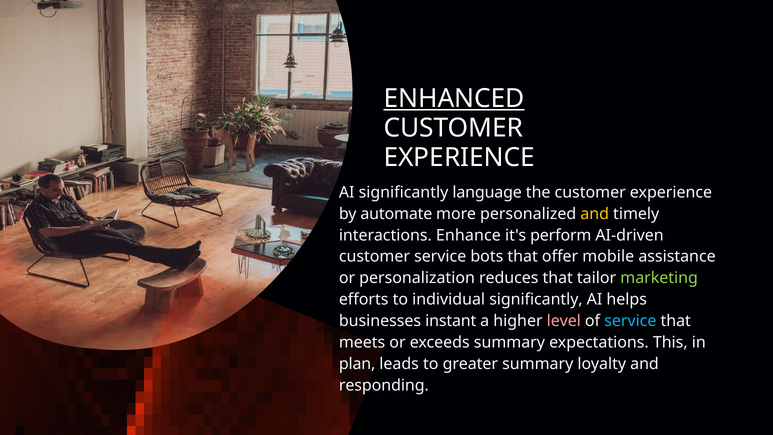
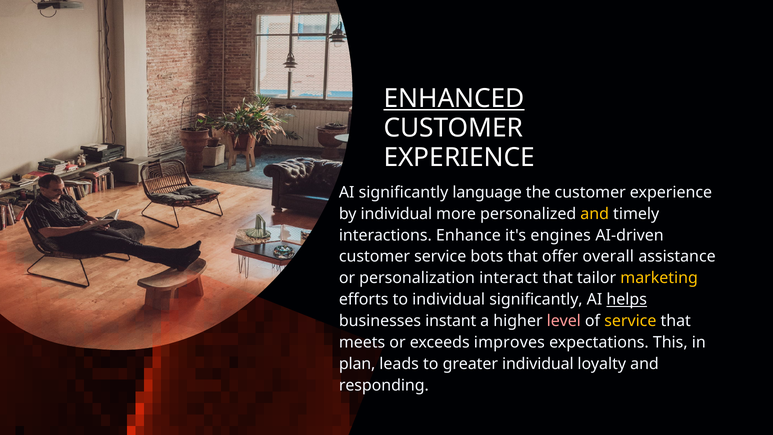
by automate: automate -> individual
perform: perform -> engines
mobile: mobile -> overall
reduces: reduces -> interact
marketing colour: light green -> yellow
helps underline: none -> present
service at (630, 321) colour: light blue -> yellow
exceeds summary: summary -> improves
greater summary: summary -> individual
